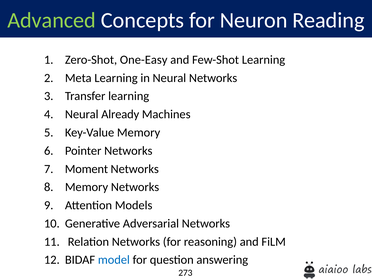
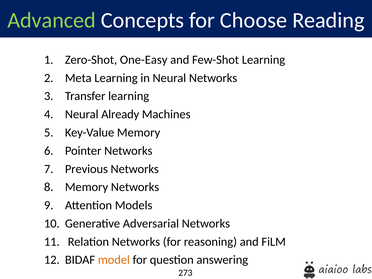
Neuron: Neuron -> Choose
Moment: Moment -> Previous
model colour: blue -> orange
